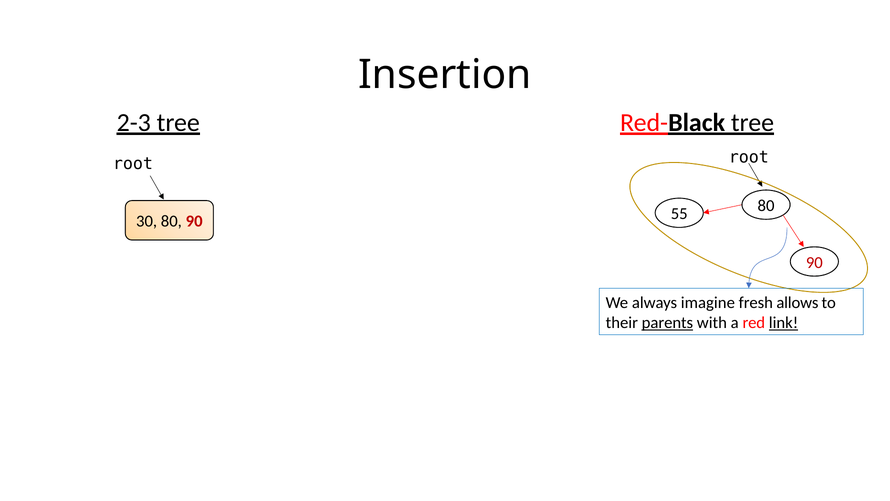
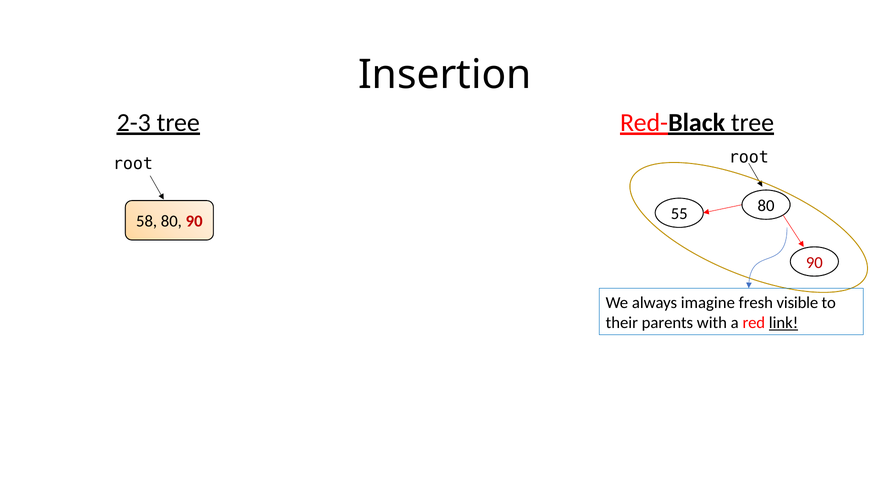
30: 30 -> 58
allows: allows -> visible
parents underline: present -> none
